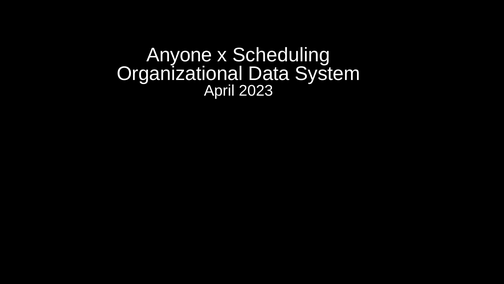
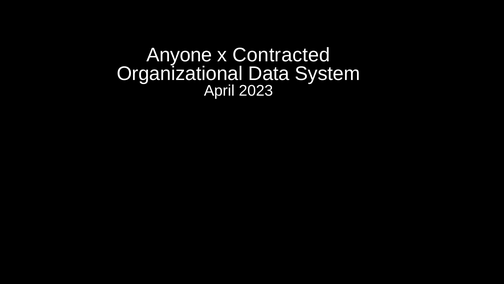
Scheduling: Scheduling -> Contracted
